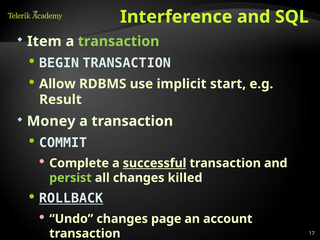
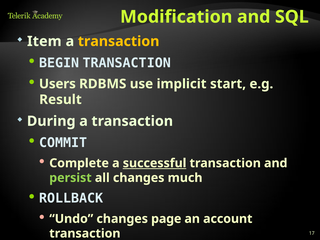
Interference: Interference -> Modification
transaction at (119, 41) colour: light green -> yellow
Allow: Allow -> Users
Money: Money -> During
killed: killed -> much
ROLLBACK underline: present -> none
